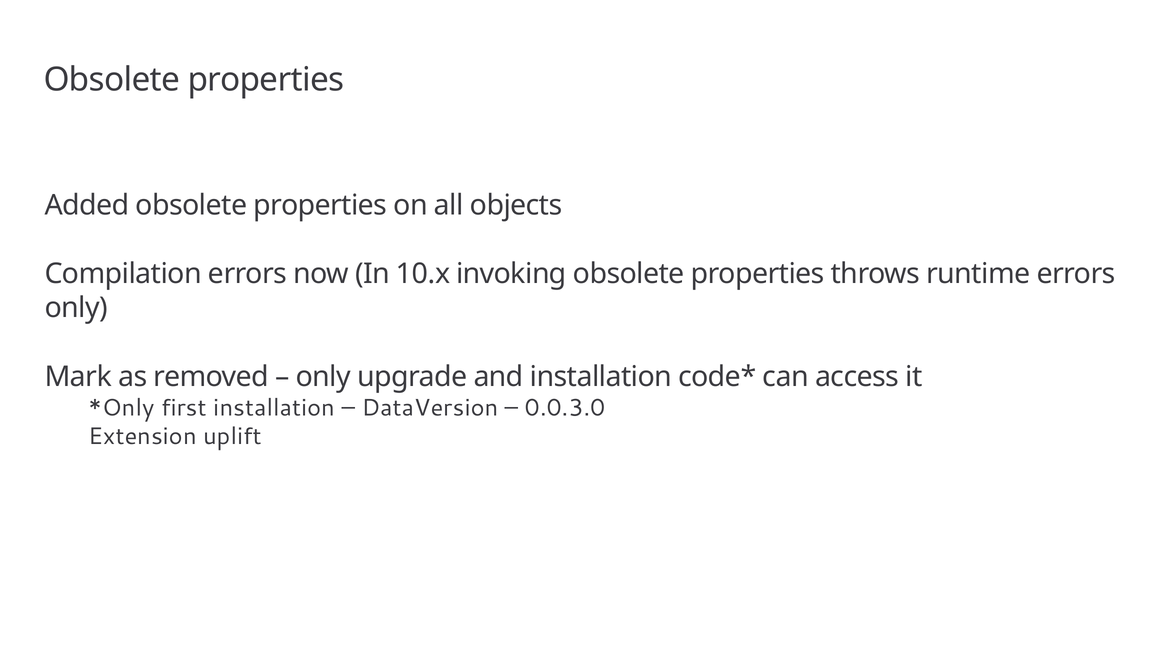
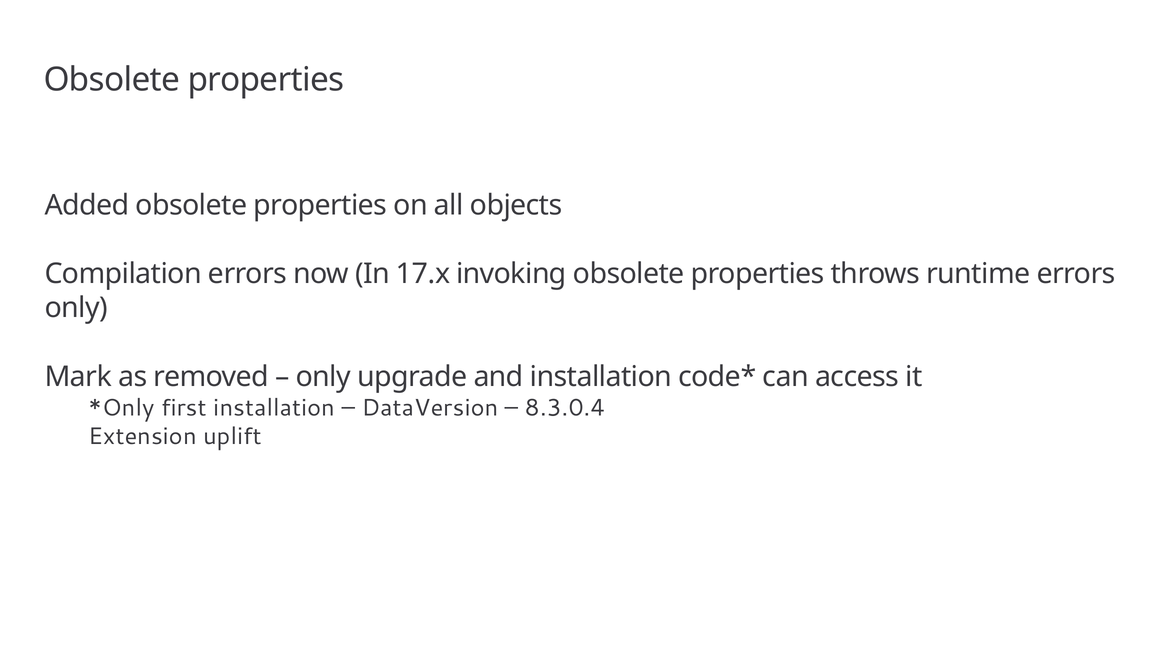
10.x: 10.x -> 17.x
0.0.3.0: 0.0.3.0 -> 8.3.0.4
